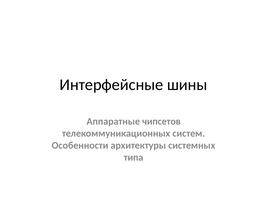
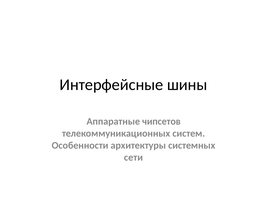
типа: типа -> сети
